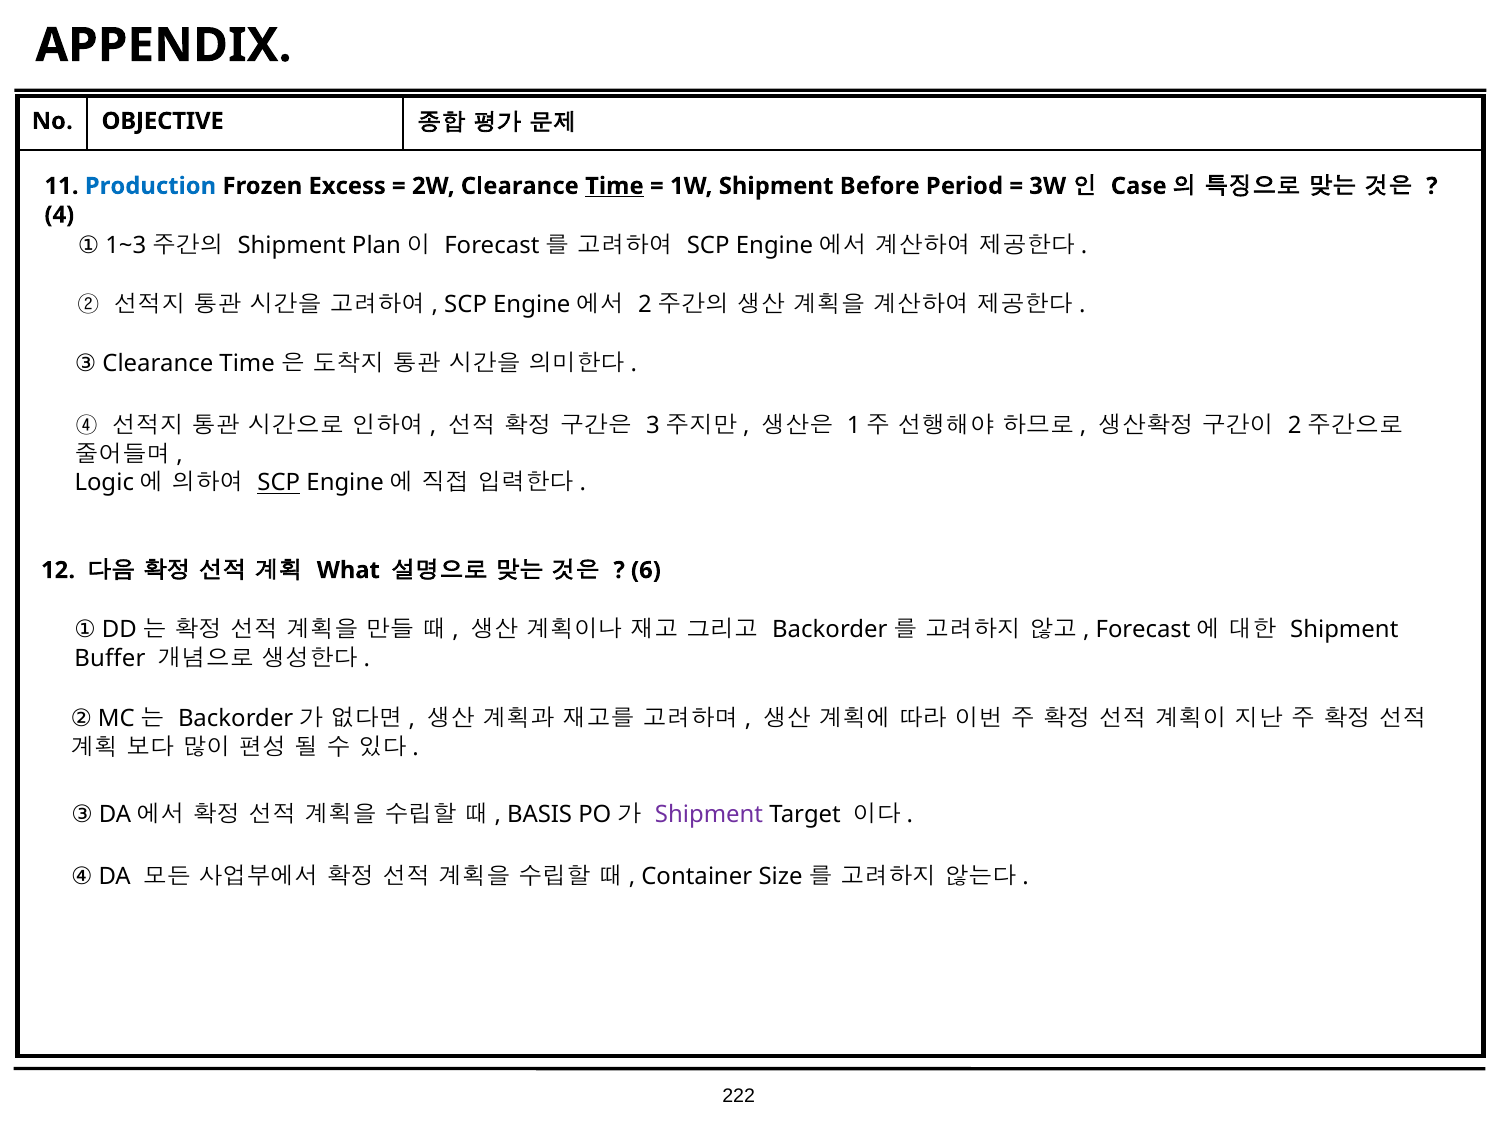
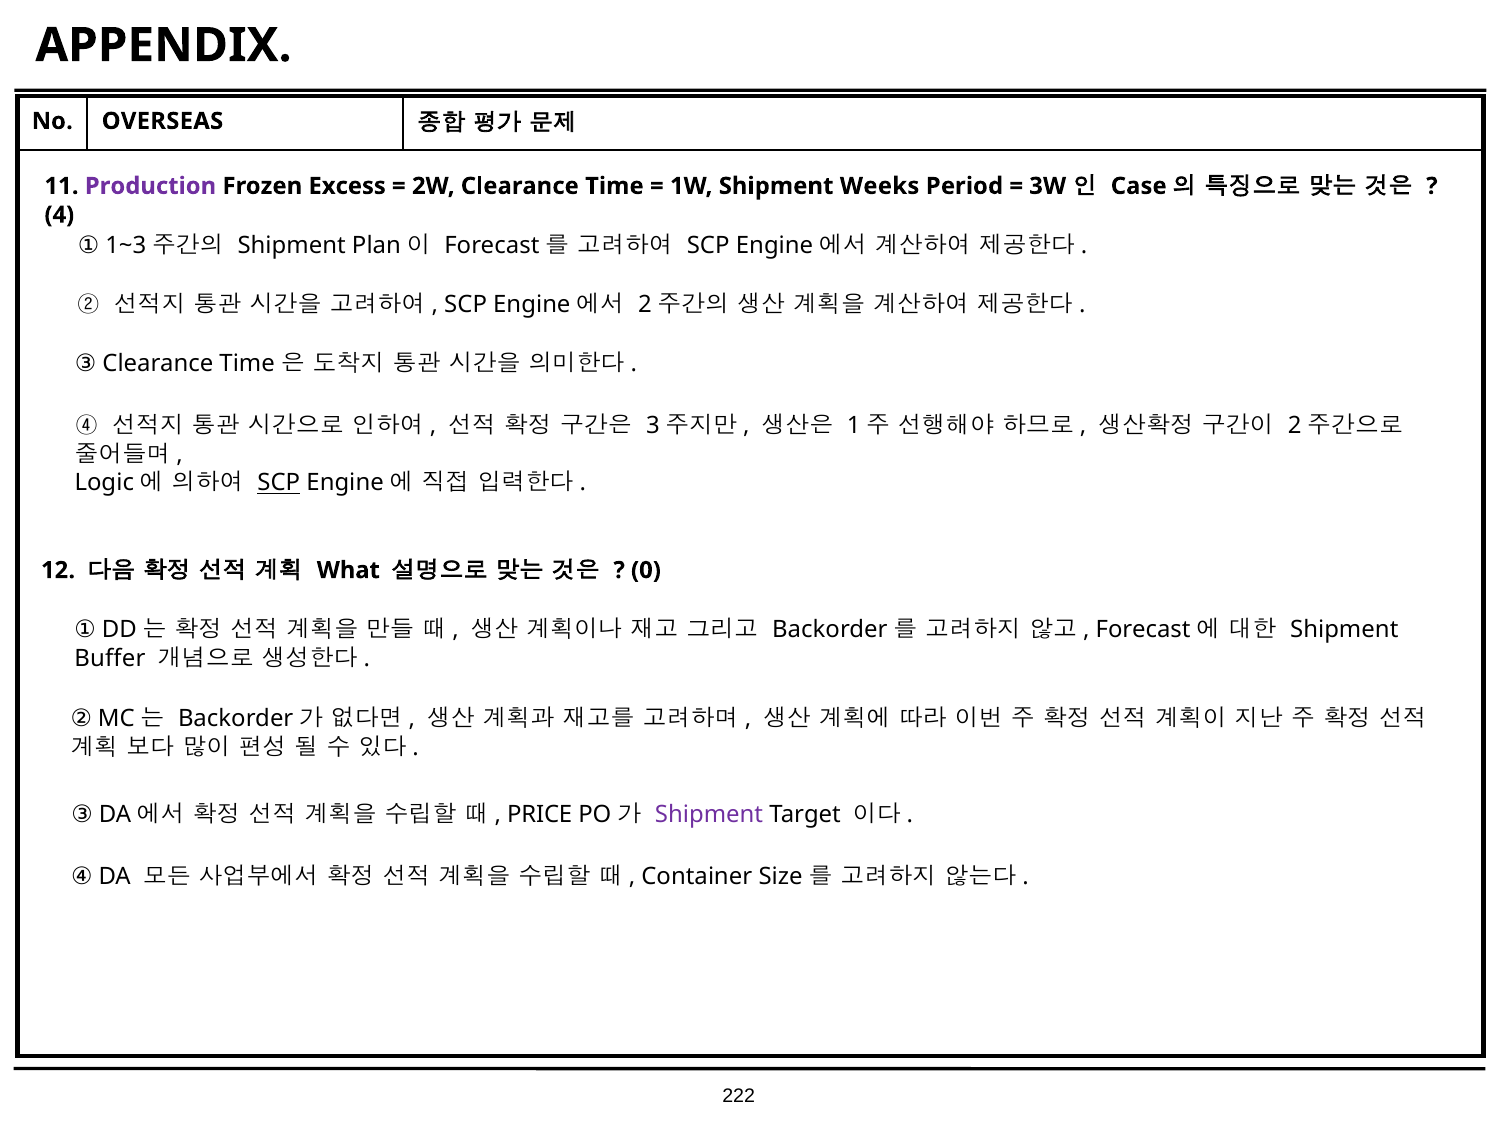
OBJECTIVE: OBJECTIVE -> OVERSEAS
Production colour: blue -> purple
Time at (614, 186) underline: present -> none
Before: Before -> Weeks
6: 6 -> 0
BASIS: BASIS -> PRICE
